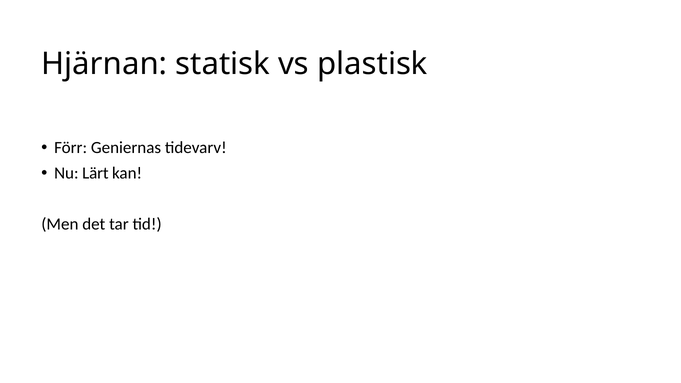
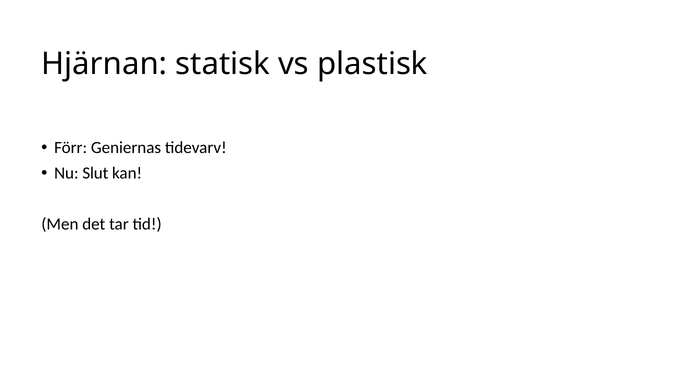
Lärt: Lärt -> Slut
